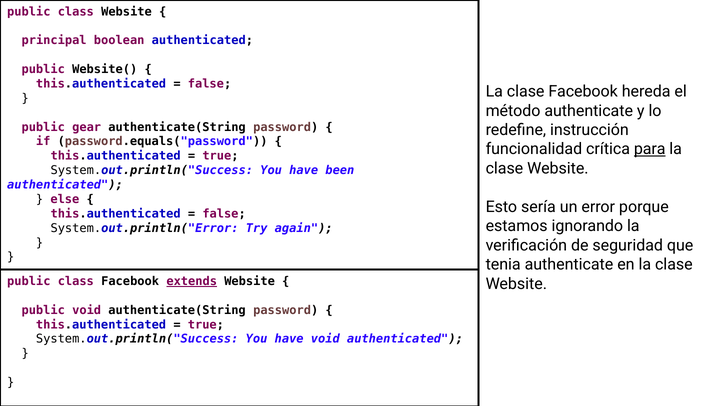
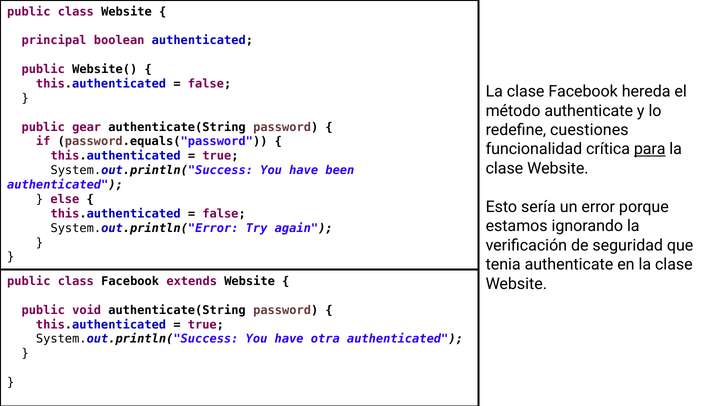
instrucción: instrucción -> cuestiones
extends underline: present -> none
have void: void -> otra
